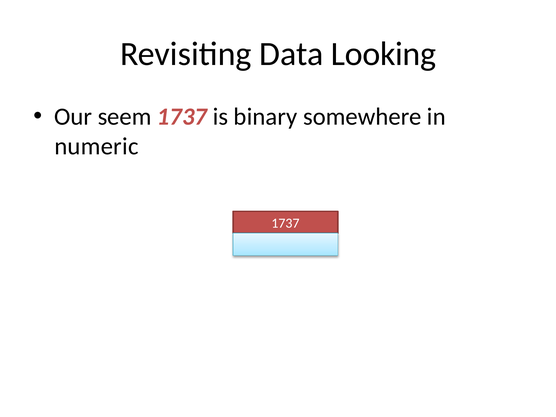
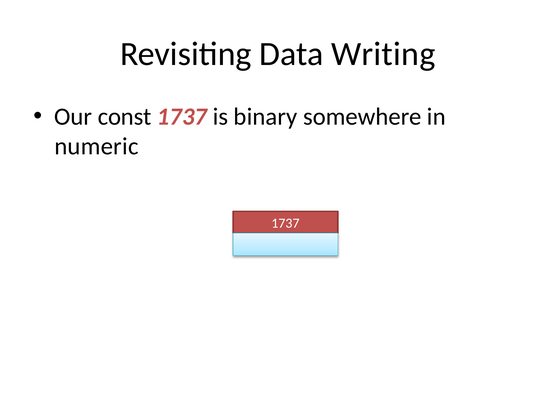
Looking: Looking -> Writing
seem: seem -> const
